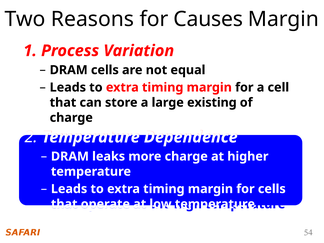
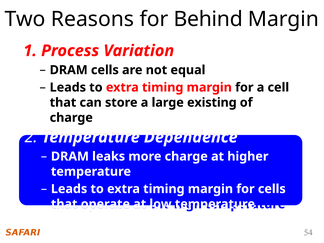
Causes: Causes -> Behind
